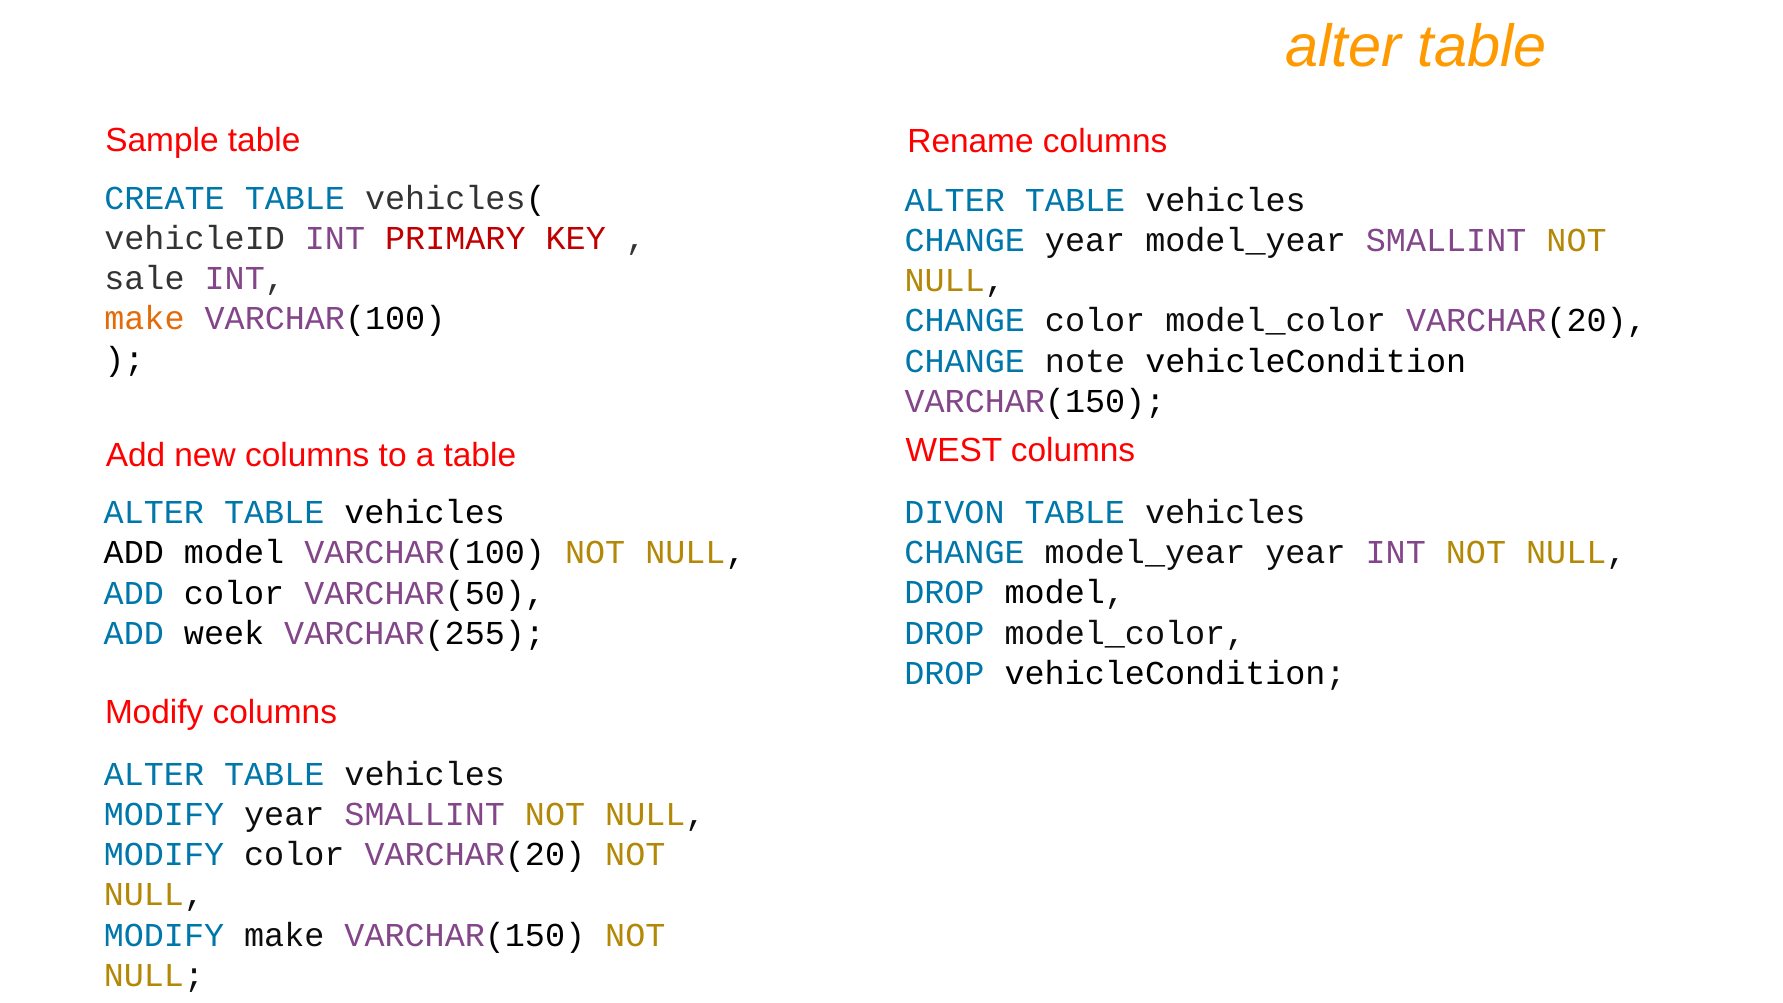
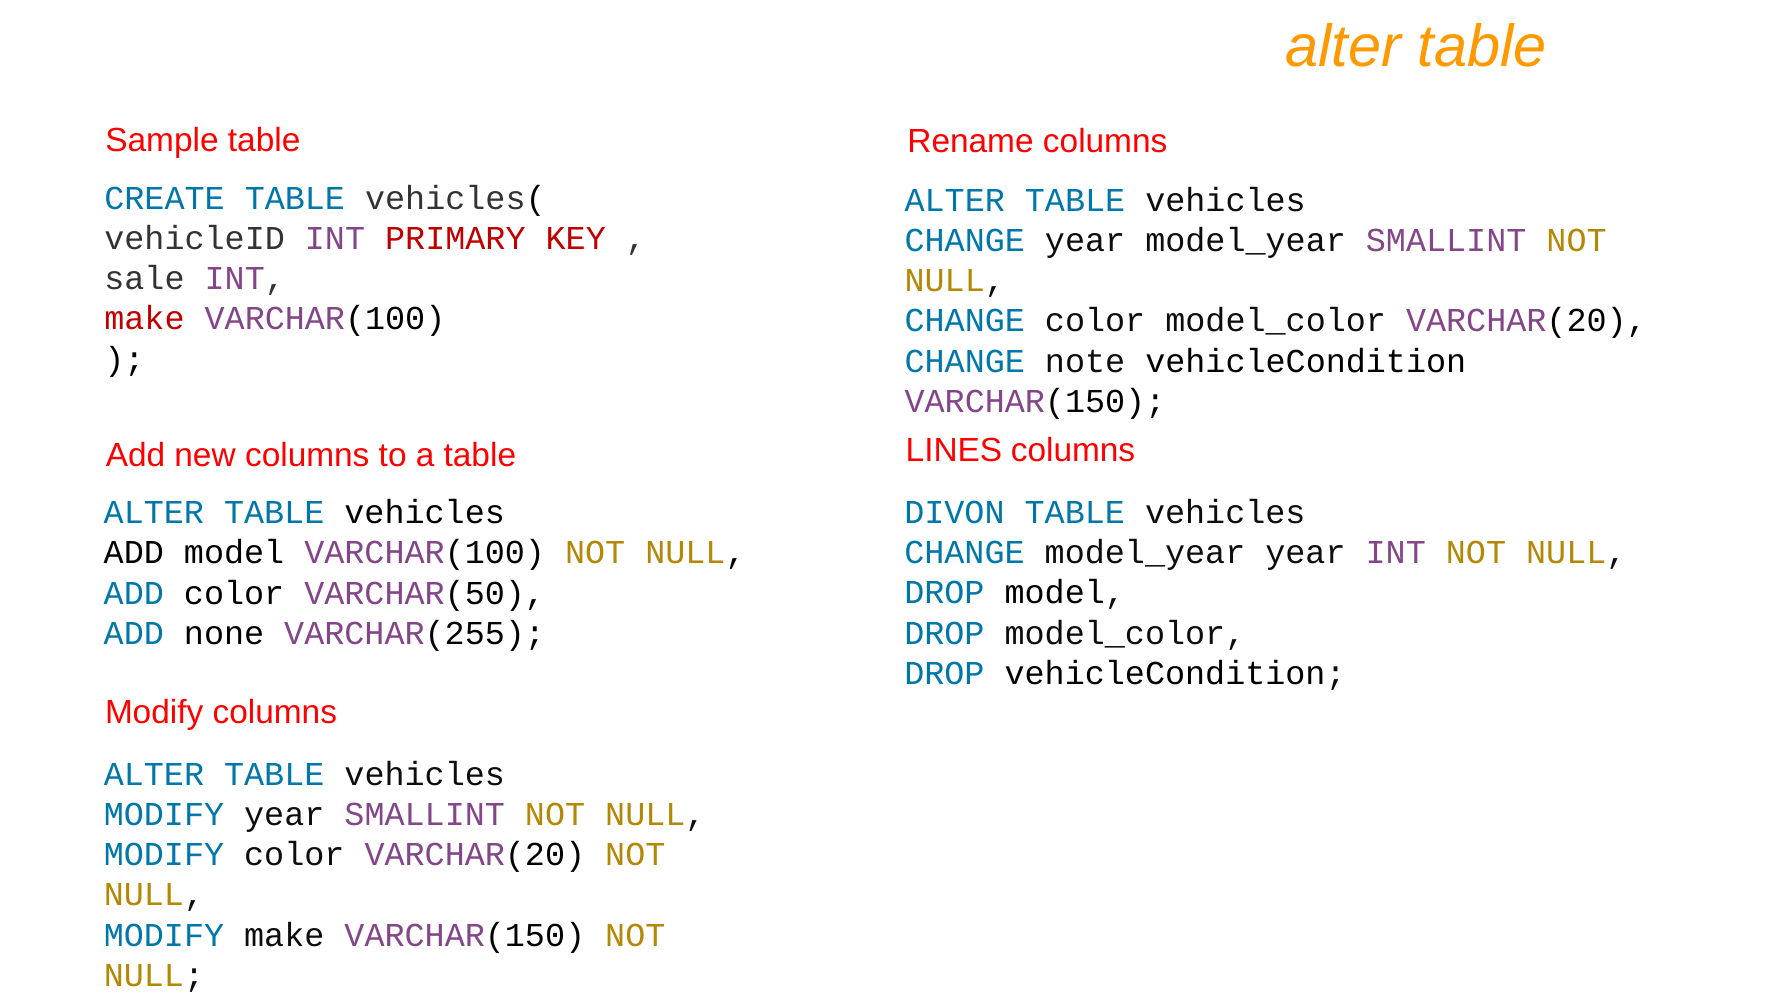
make at (144, 319) colour: orange -> red
WEST: WEST -> LINES
week: week -> none
